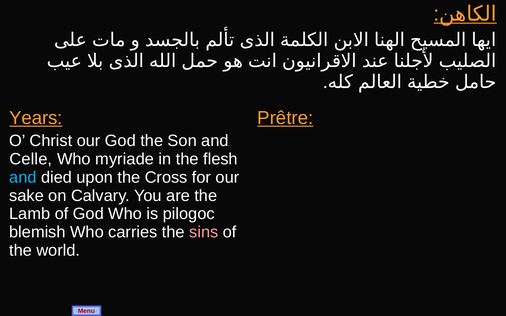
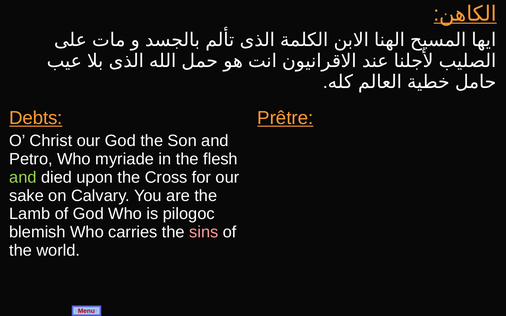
Years: Years -> Debts
Celle: Celle -> Petro
and at (23, 177) colour: light blue -> light green
